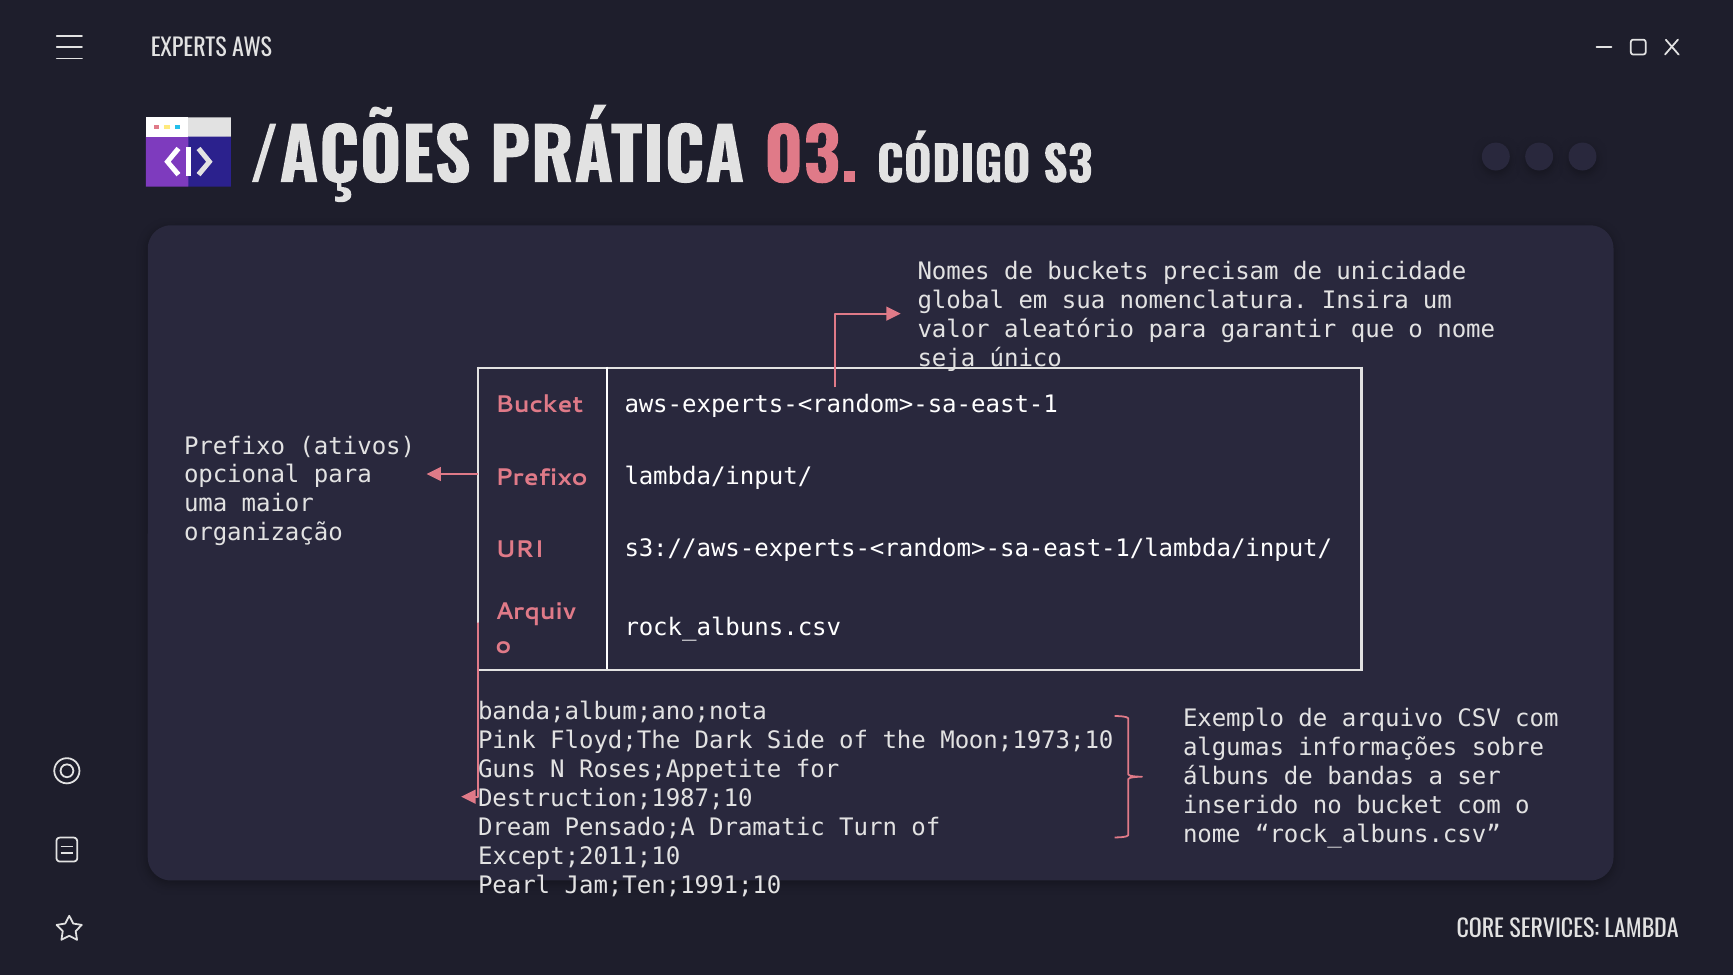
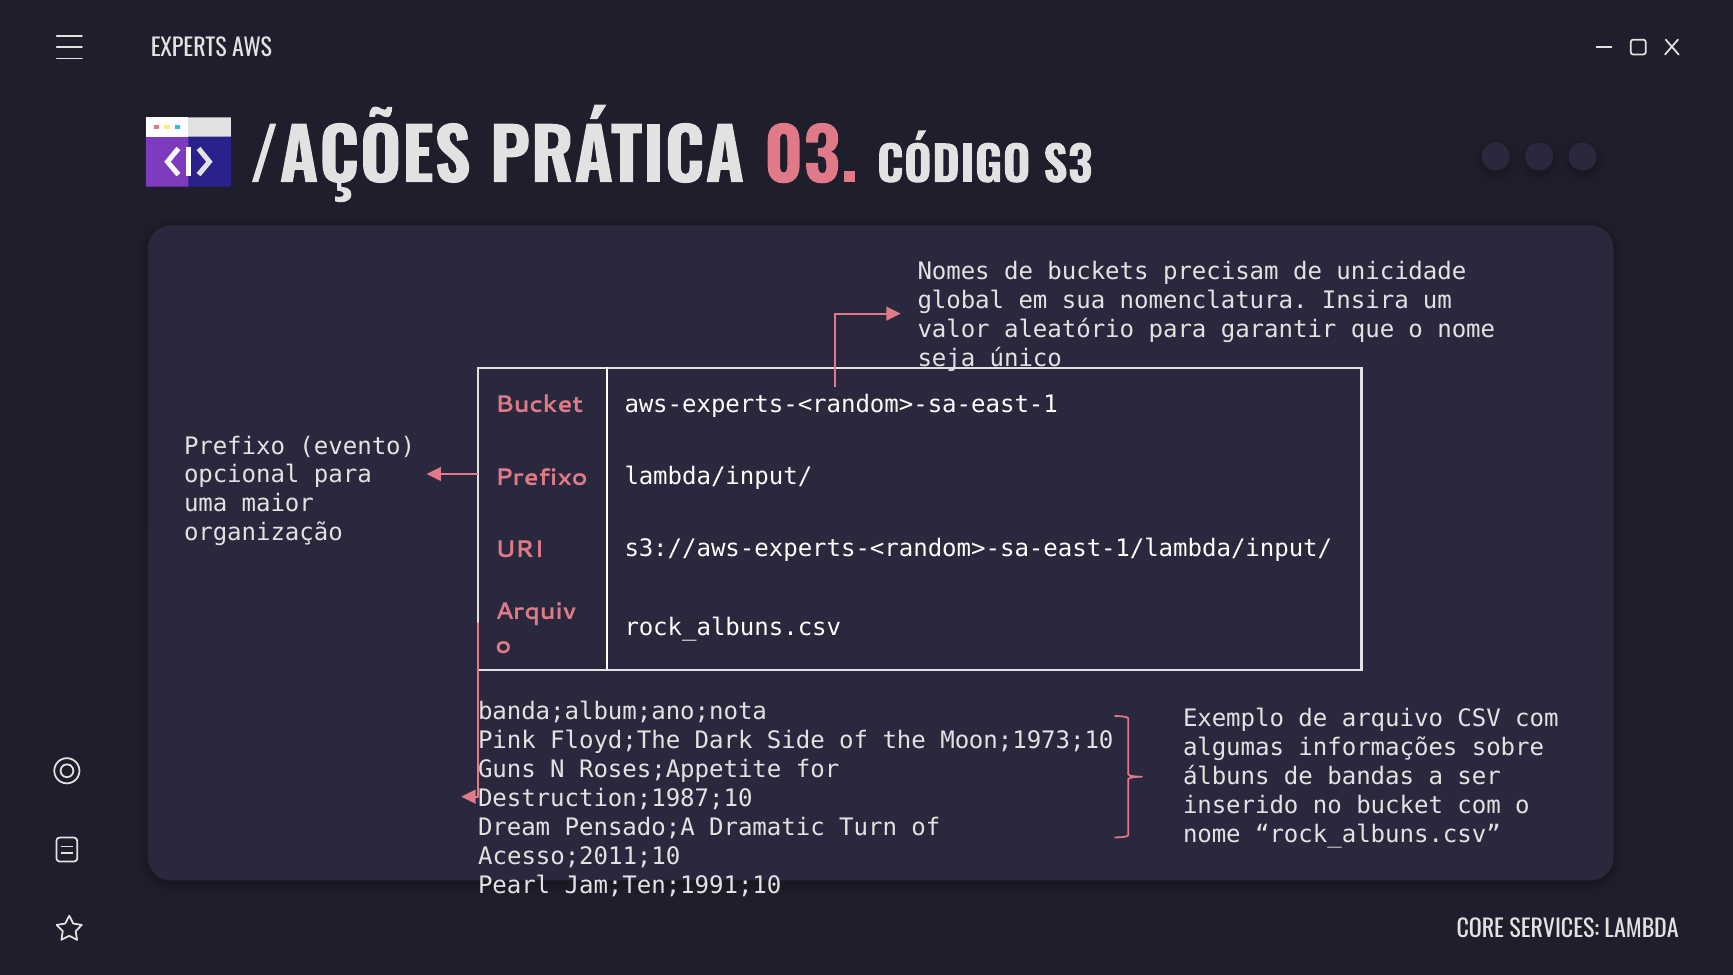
ativos: ativos -> evento
Except;2011;10: Except;2011;10 -> Acesso;2011;10
